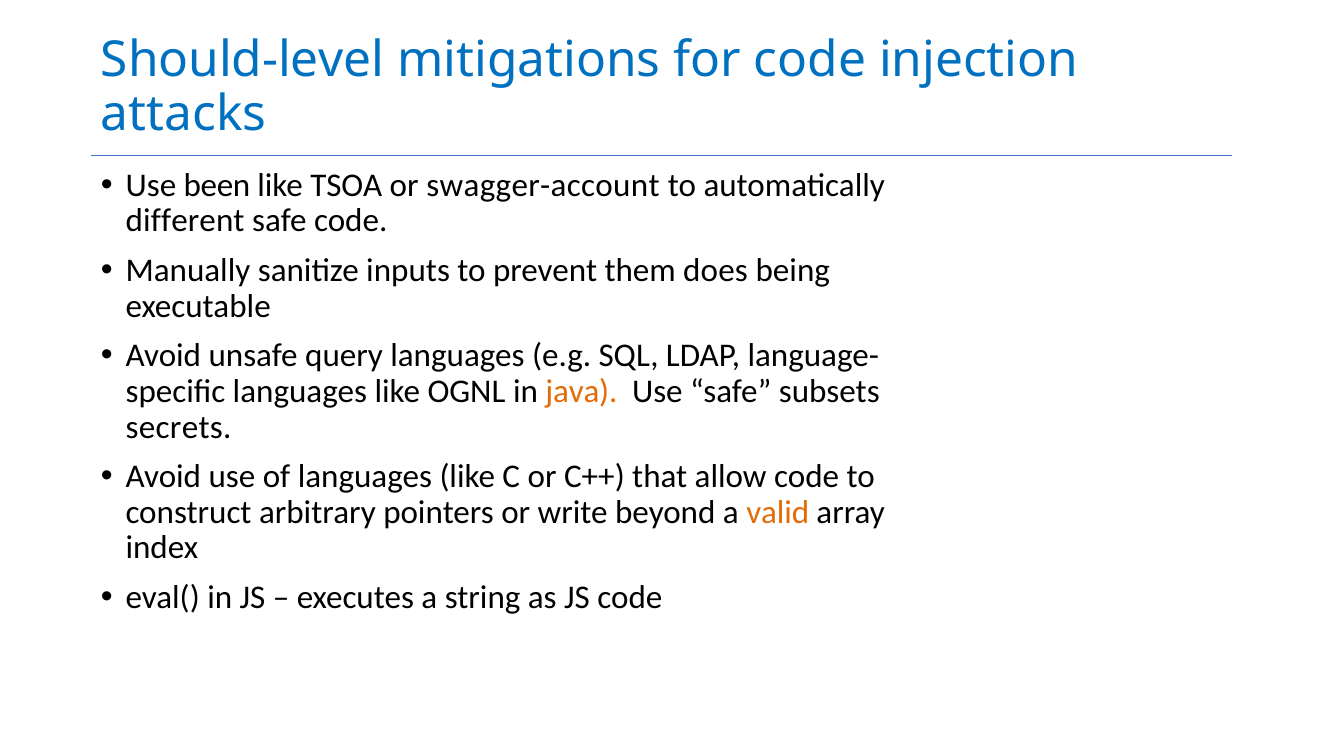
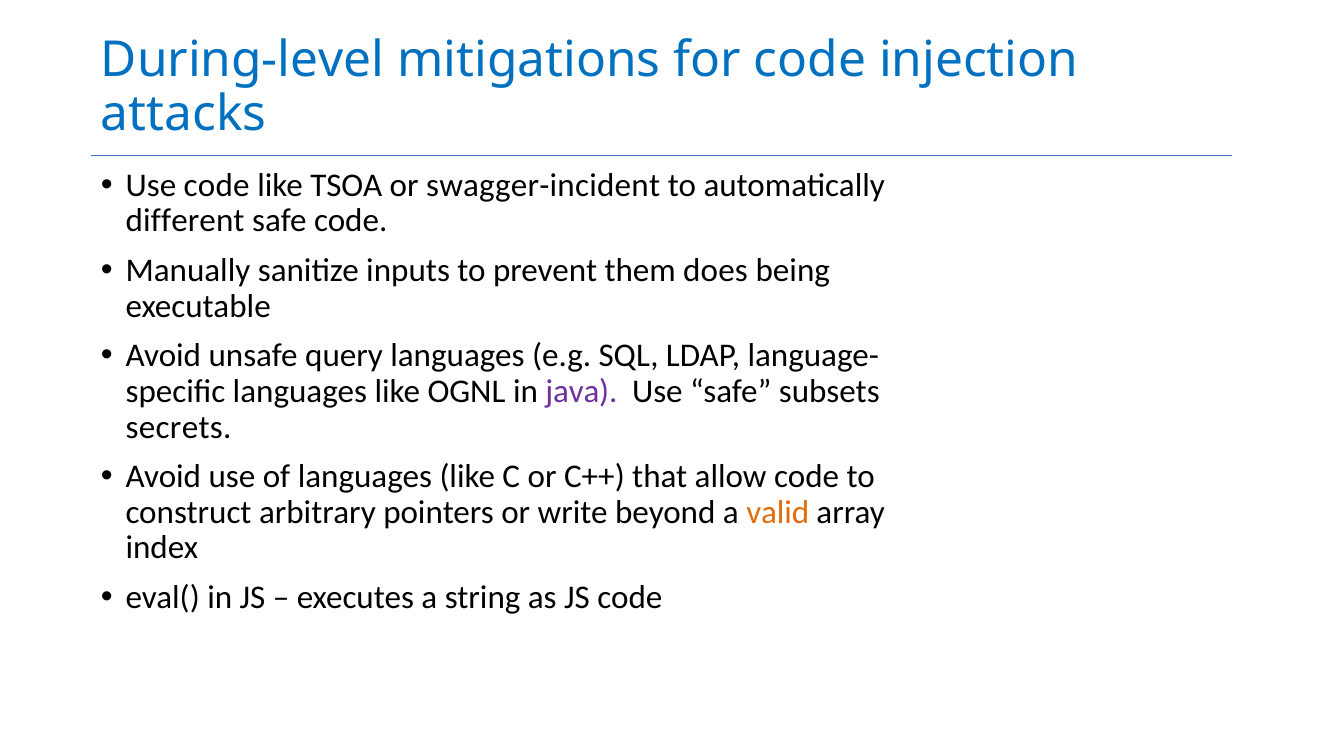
Should-level: Should-level -> During-level
Use been: been -> code
swagger-account: swagger-account -> swagger-incident
java colour: orange -> purple
